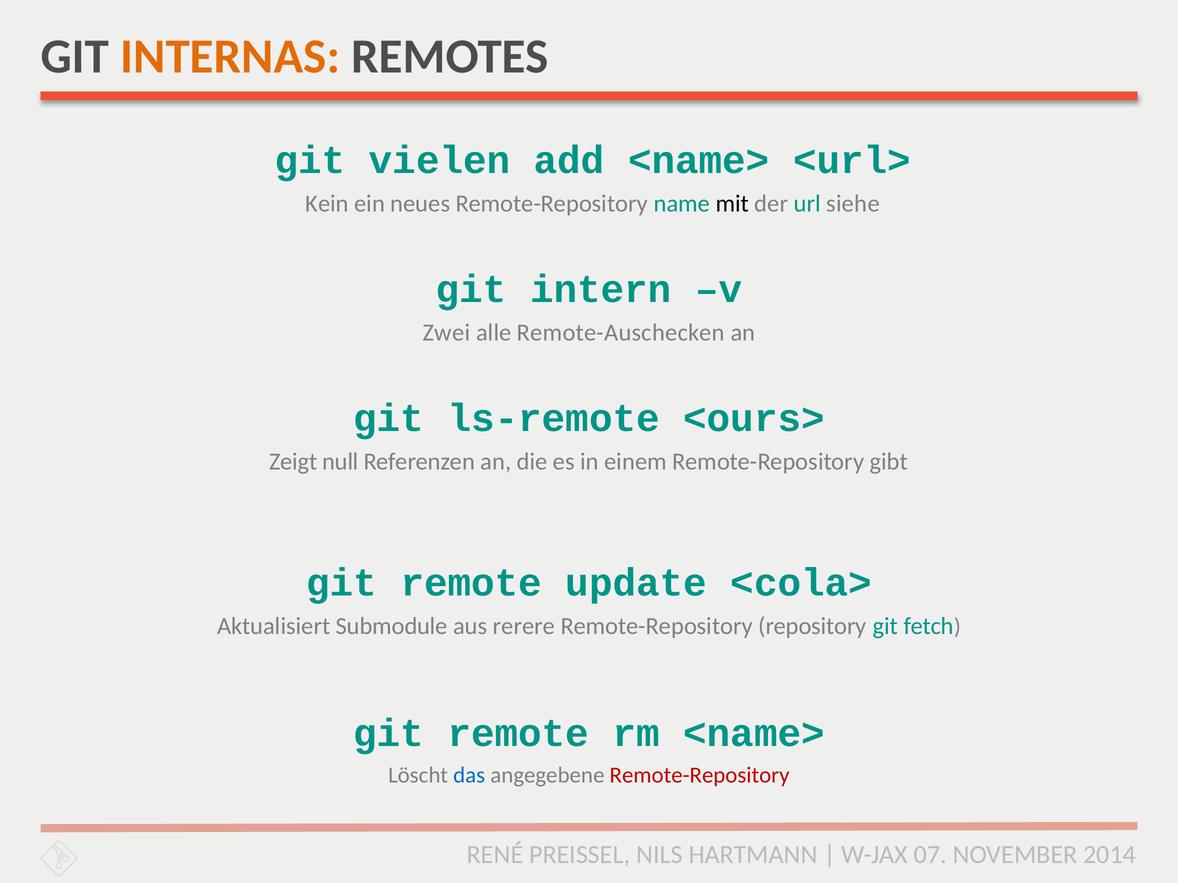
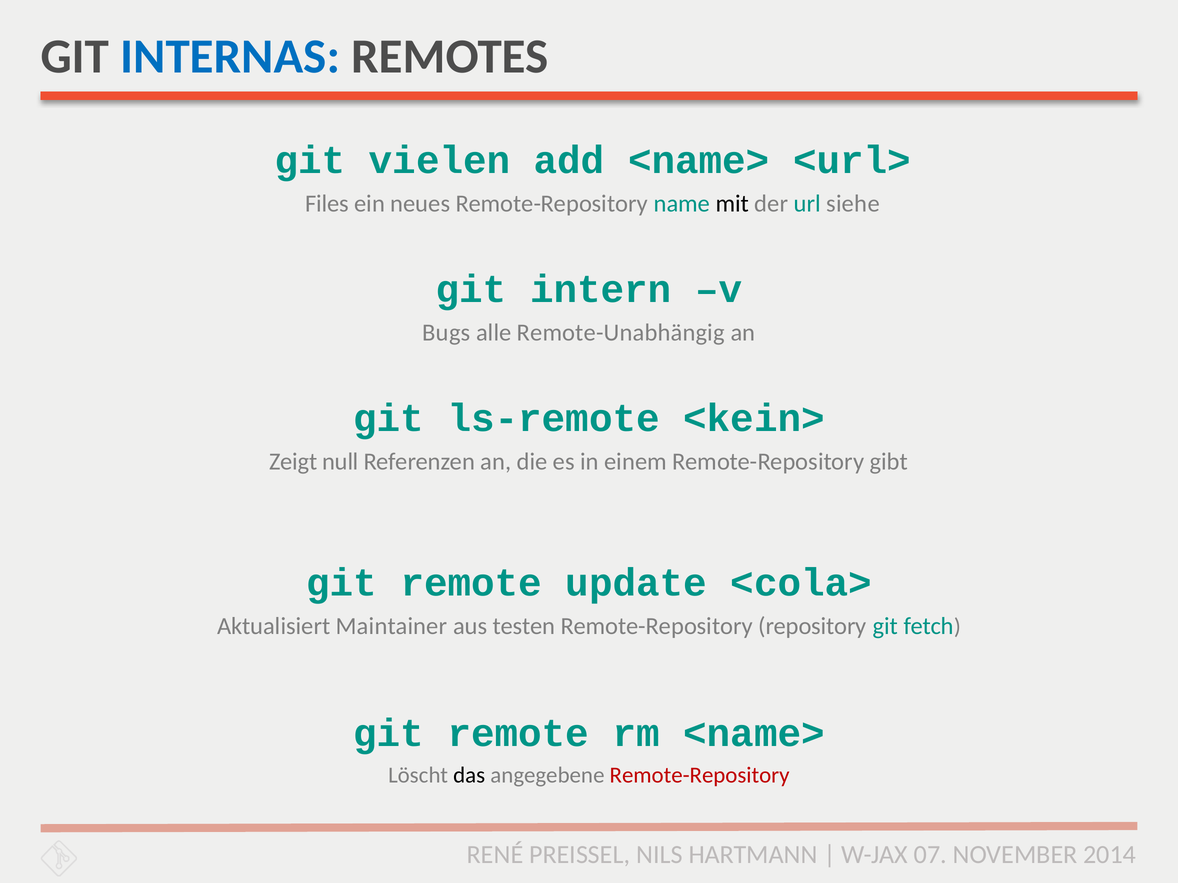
INTERNAS colour: orange -> blue
Kein: Kein -> Files
Zwei: Zwei -> Bugs
Remote-Auschecken: Remote-Auschecken -> Remote-Unabhängig
<ours>: <ours> -> <kein>
Submodule: Submodule -> Maintainer
rerere: rerere -> testen
das colour: blue -> black
